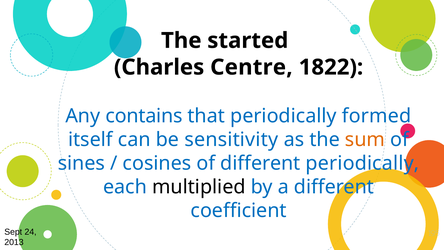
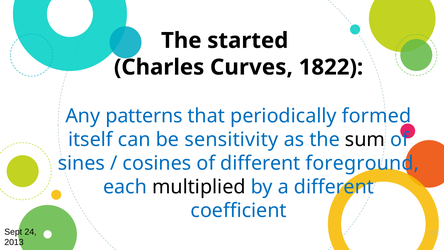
Centre: Centre -> Curves
contains: contains -> patterns
sum colour: orange -> black
different periodically: periodically -> foreground
